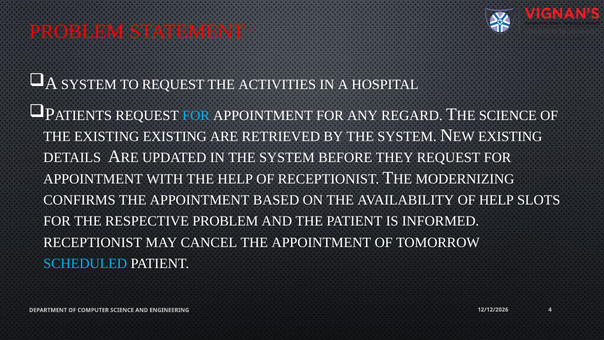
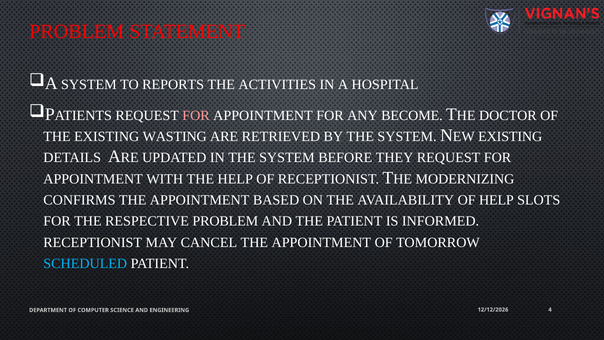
TO REQUEST: REQUEST -> REPORTS
FOR at (196, 115) colour: light blue -> pink
REGARD: REGARD -> BECOME
SCIENCE at (508, 115): SCIENCE -> DOCTOR
EXISTING EXISTING: EXISTING -> WASTING
